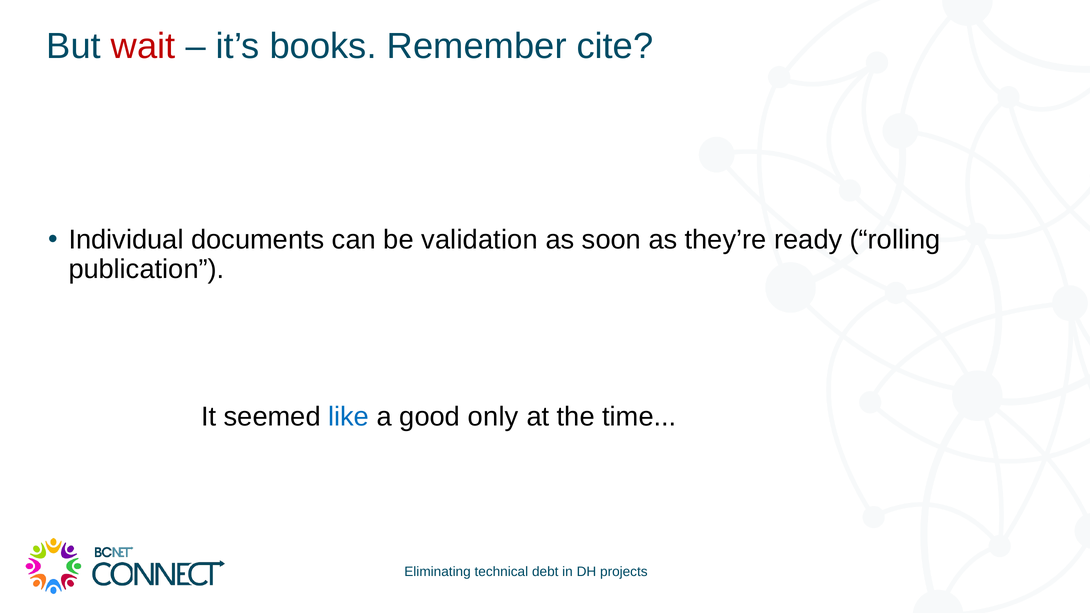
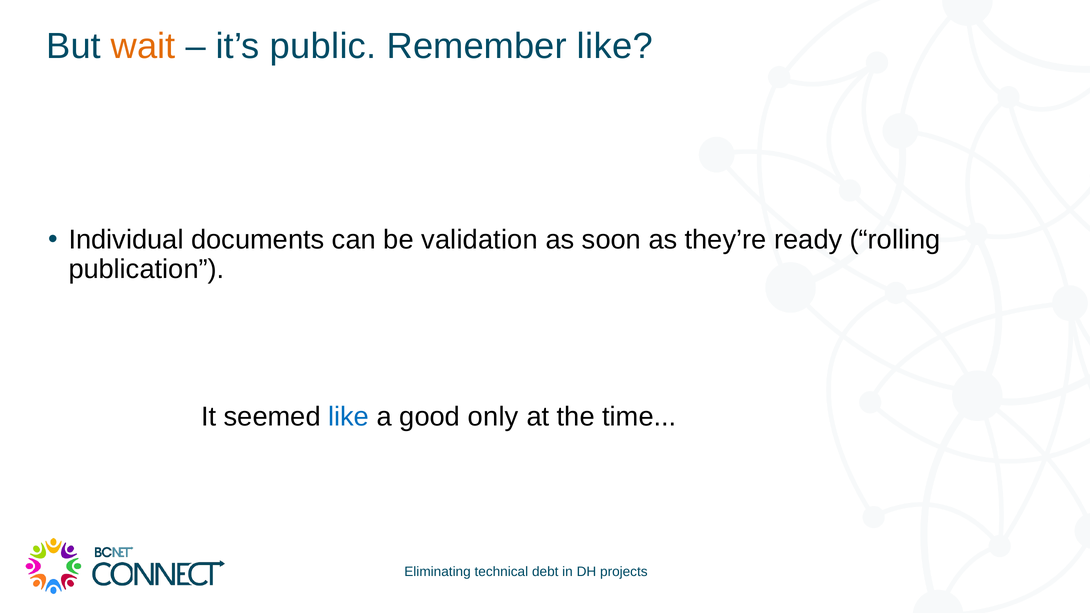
wait colour: red -> orange
books: books -> public
Remember cite: cite -> like
